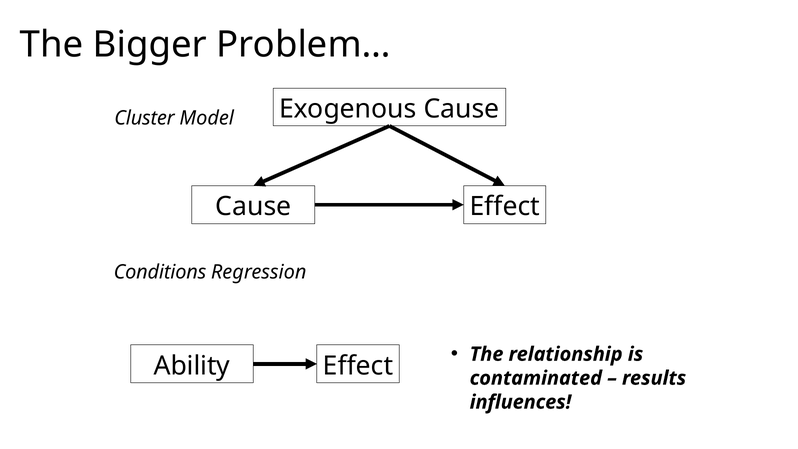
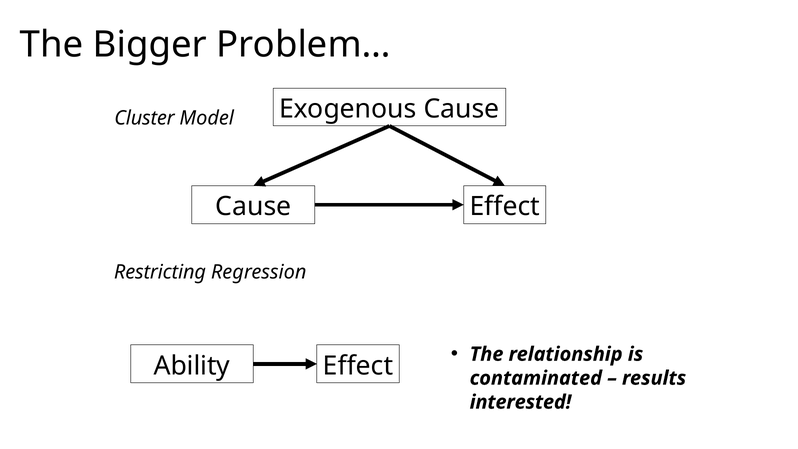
Conditions: Conditions -> Restricting
influences: influences -> interested
